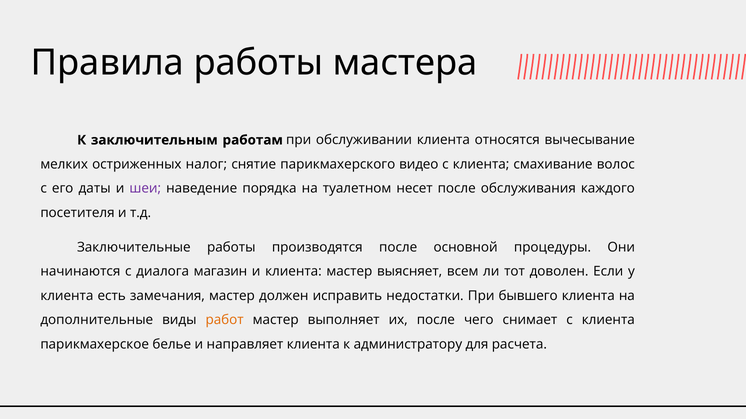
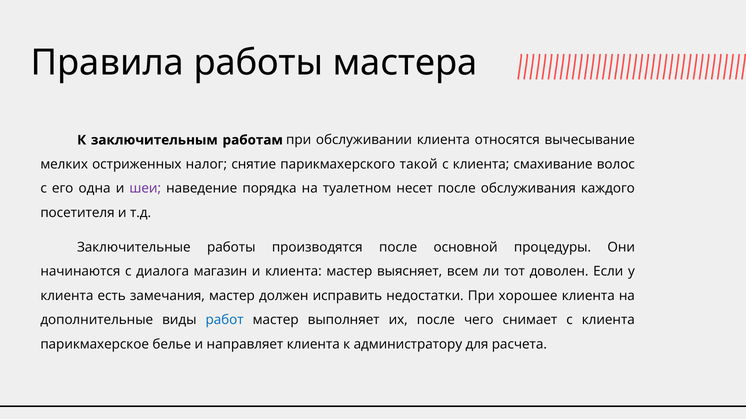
видео: видео -> такой
даты: даты -> одна
бывшего: бывшего -> хорошее
работ colour: orange -> blue
